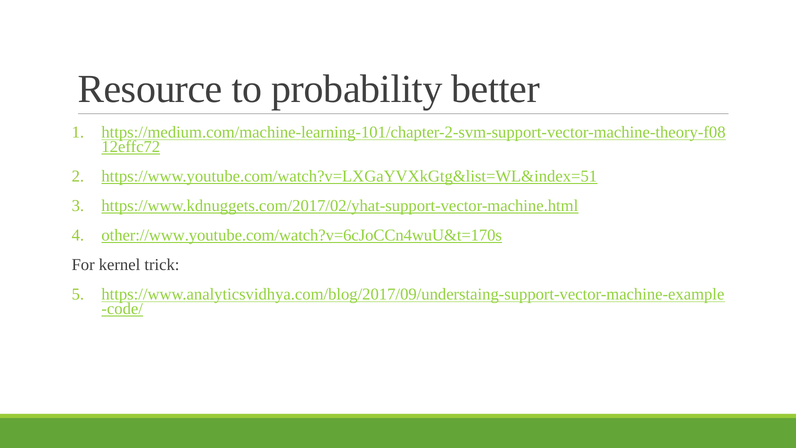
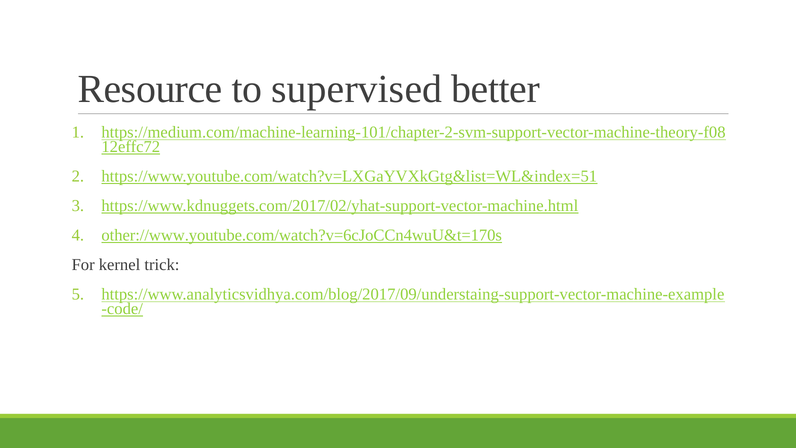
probability: probability -> supervised
